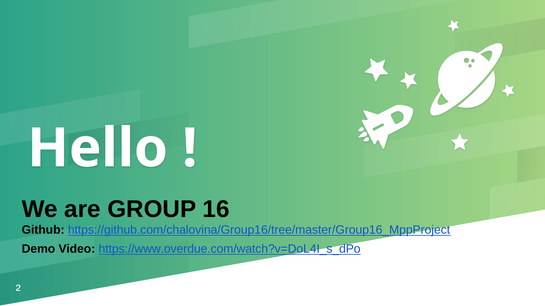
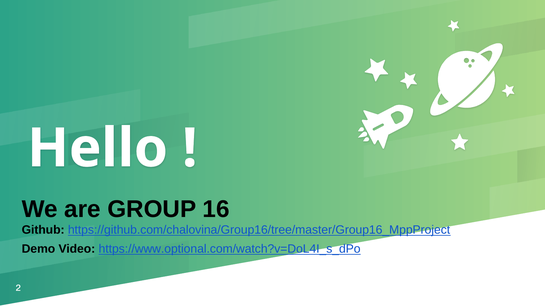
https://www.overdue.com/watch?v=DoL4I_s_dPo: https://www.overdue.com/watch?v=DoL4I_s_dPo -> https://www.optional.com/watch?v=DoL4I_s_dPo
